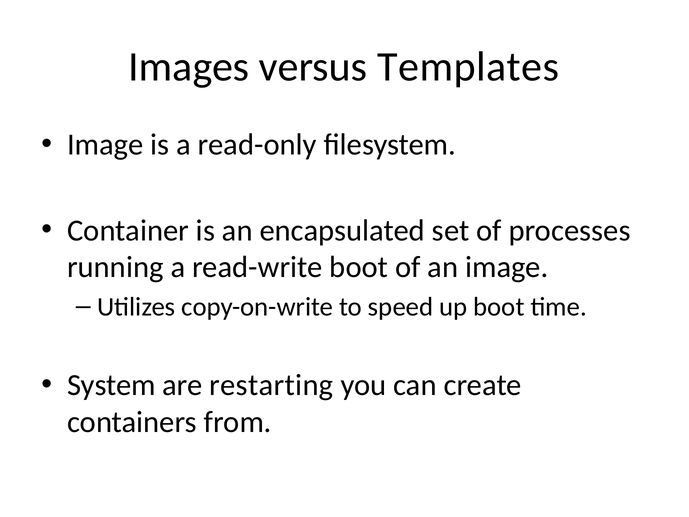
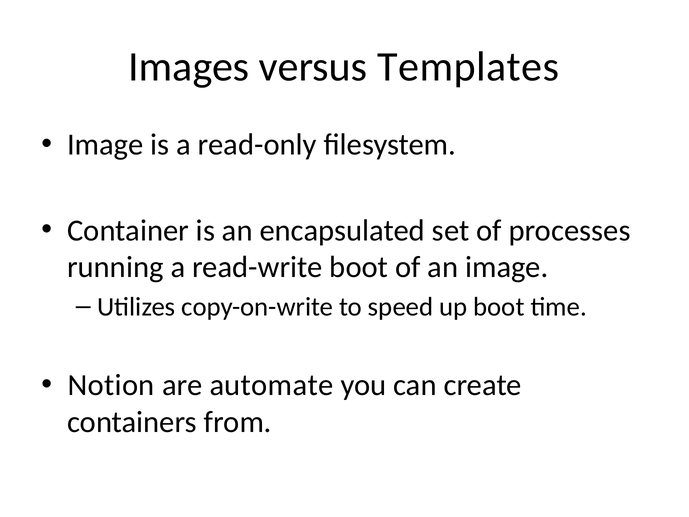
System: System -> Notion
restarting: restarting -> automate
